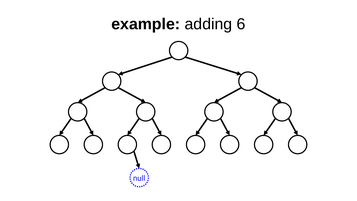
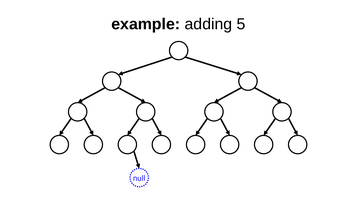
adding 6: 6 -> 5
